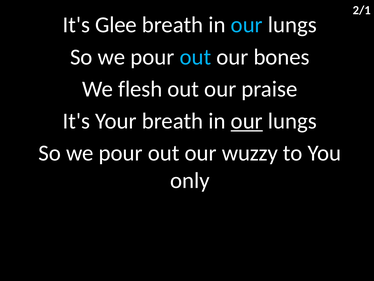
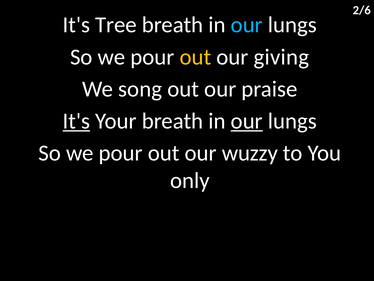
2/1: 2/1 -> 2/6
Glee: Glee -> Tree
out at (195, 57) colour: light blue -> yellow
bones: bones -> giving
flesh: flesh -> song
It's at (76, 121) underline: none -> present
